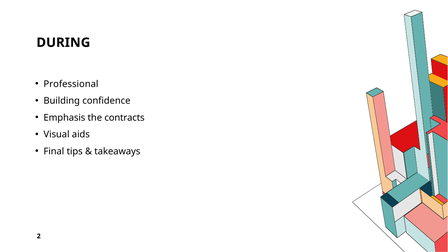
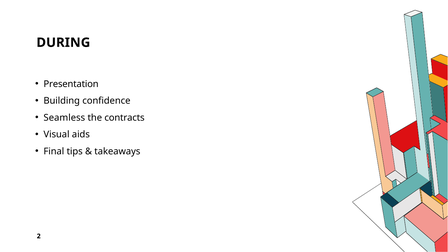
Professional: Professional -> Presentation
Emphasis: Emphasis -> Seamless
